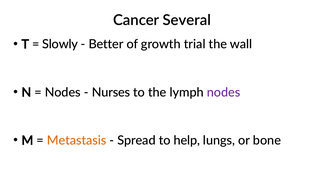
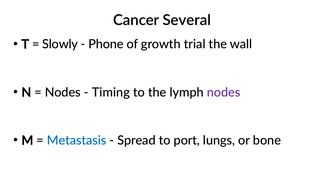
Better: Better -> Phone
Nurses: Nurses -> Timing
Metastasis colour: orange -> blue
help: help -> port
